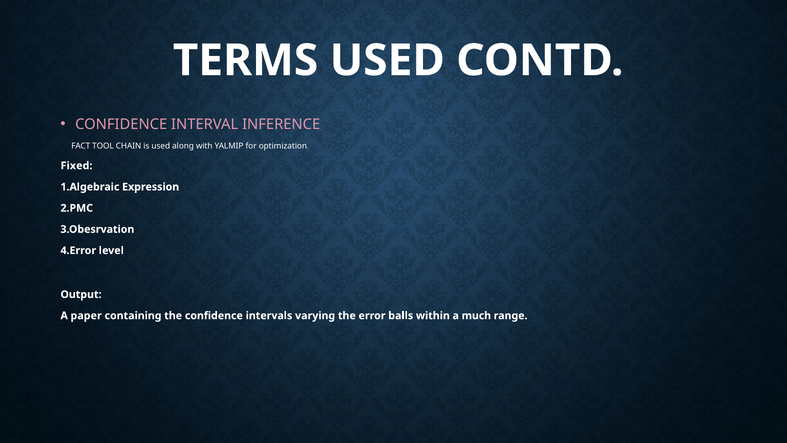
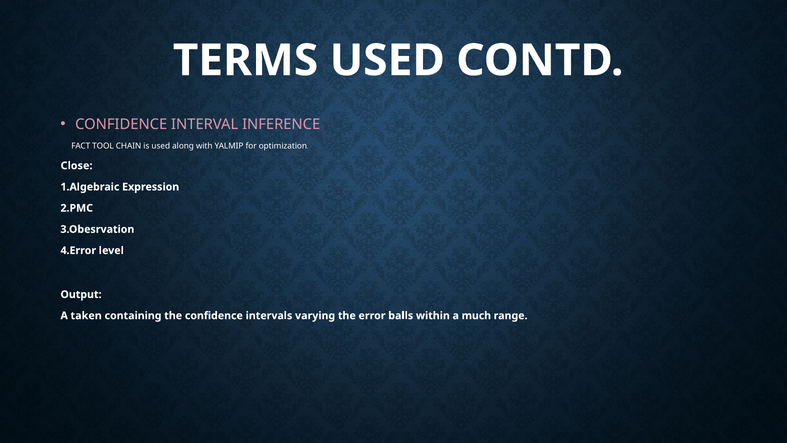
Fixed: Fixed -> Close
paper: paper -> taken
